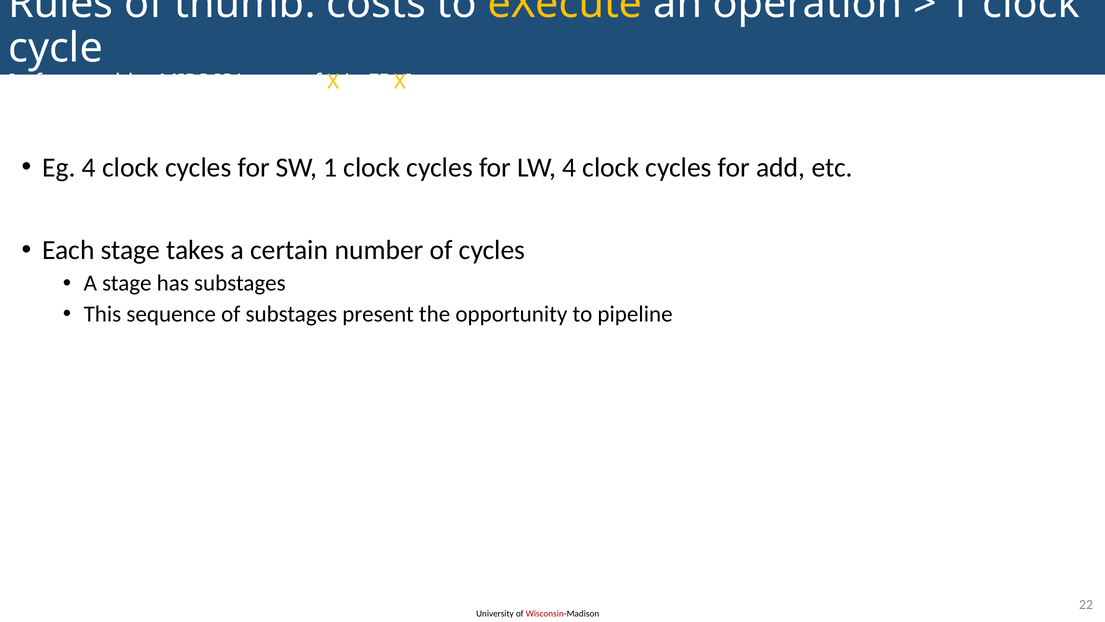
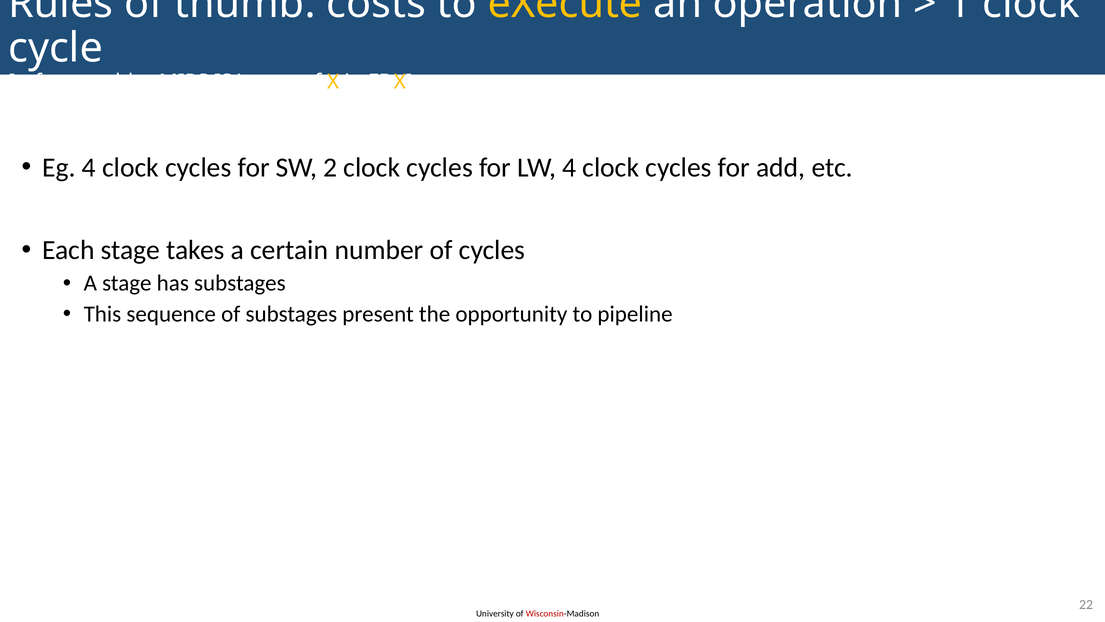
SW 1: 1 -> 2
